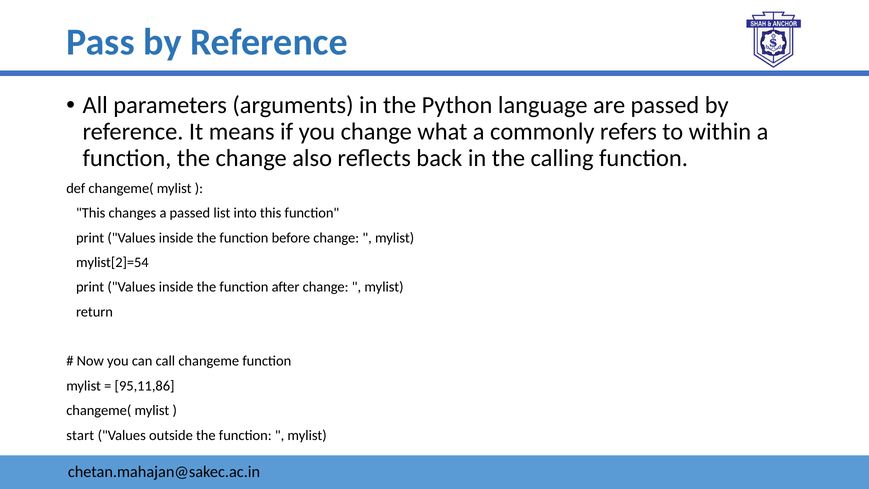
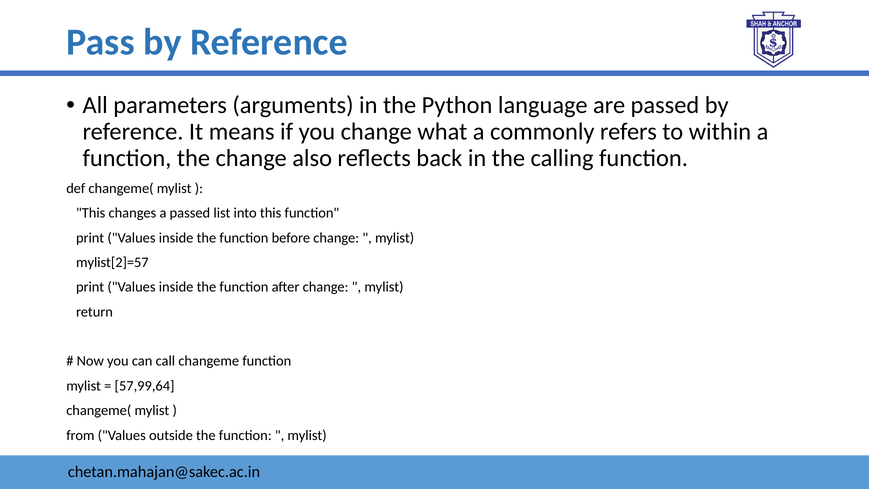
mylist[2]=54: mylist[2]=54 -> mylist[2]=57
95,11,86: 95,11,86 -> 57,99,64
start: start -> from
